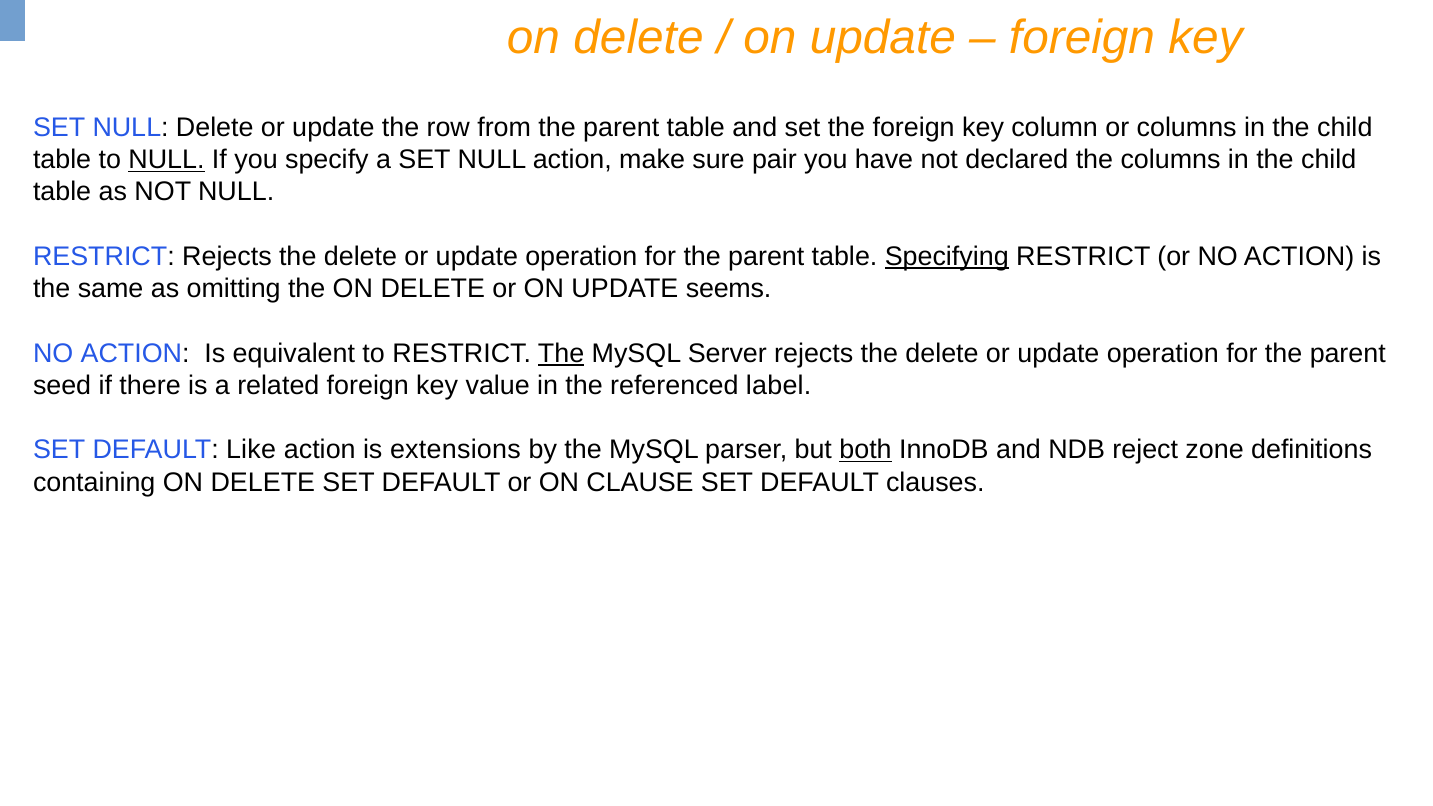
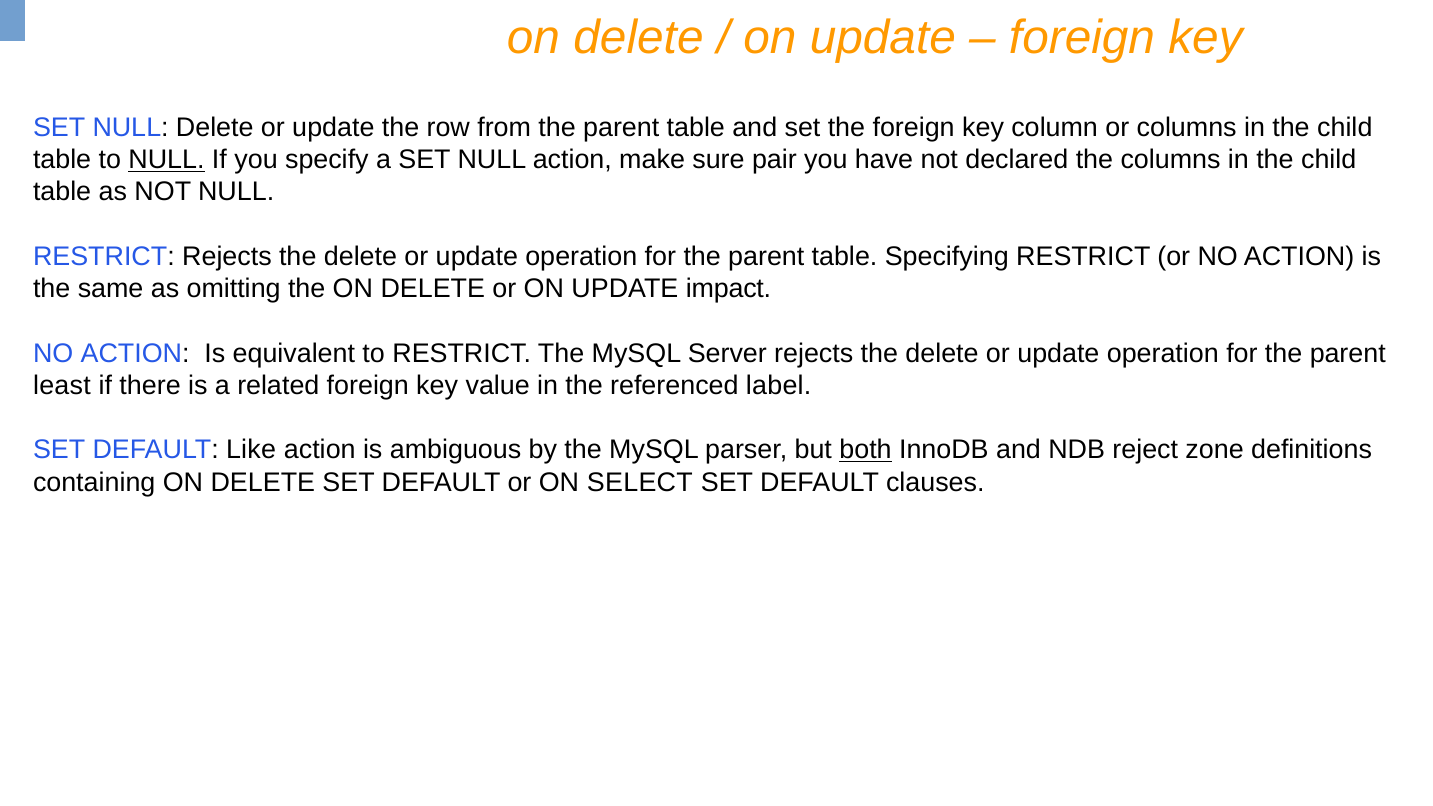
Specifying underline: present -> none
seems: seems -> impact
The at (561, 353) underline: present -> none
seed: seed -> least
extensions: extensions -> ambiguous
CLAUSE: CLAUSE -> SELECT
